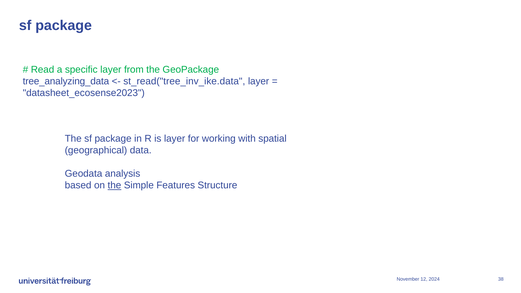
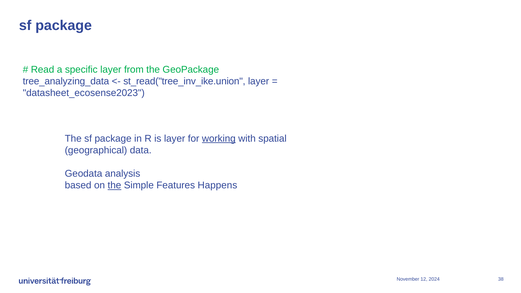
st_read("tree_inv_ike.data: st_read("tree_inv_ike.data -> st_read("tree_inv_ike.union
working underline: none -> present
Structure: Structure -> Happens
